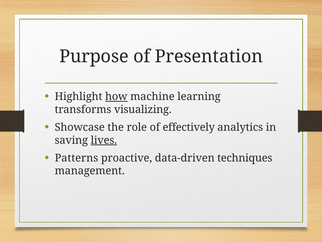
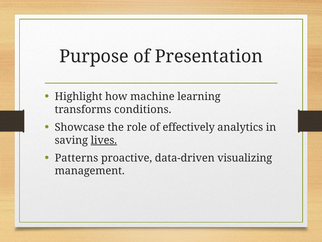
how underline: present -> none
visualizing: visualizing -> conditions
techniques: techniques -> visualizing
